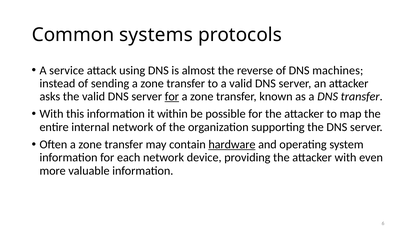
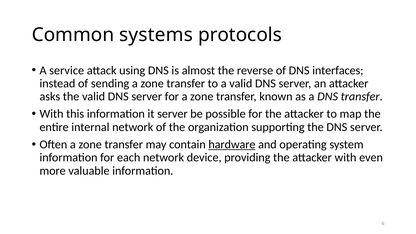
machines: machines -> interfaces
for at (172, 97) underline: present -> none
it within: within -> server
